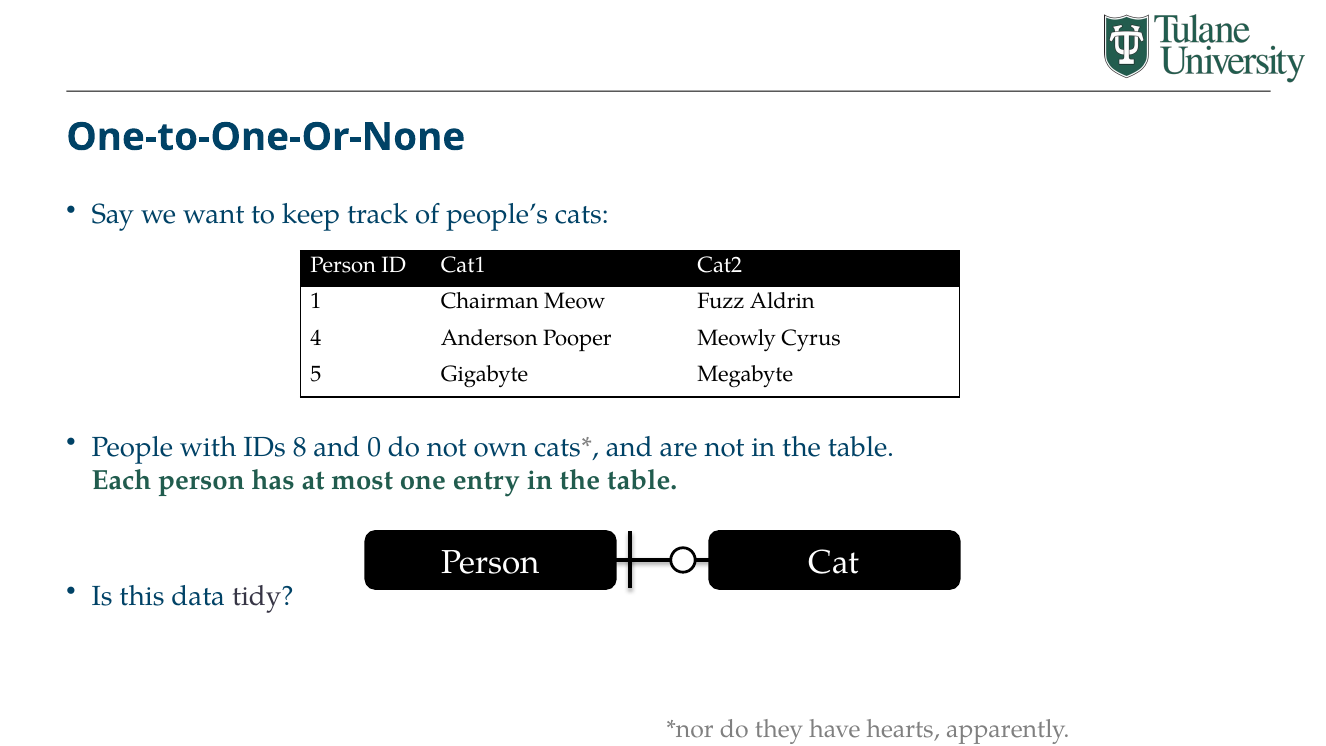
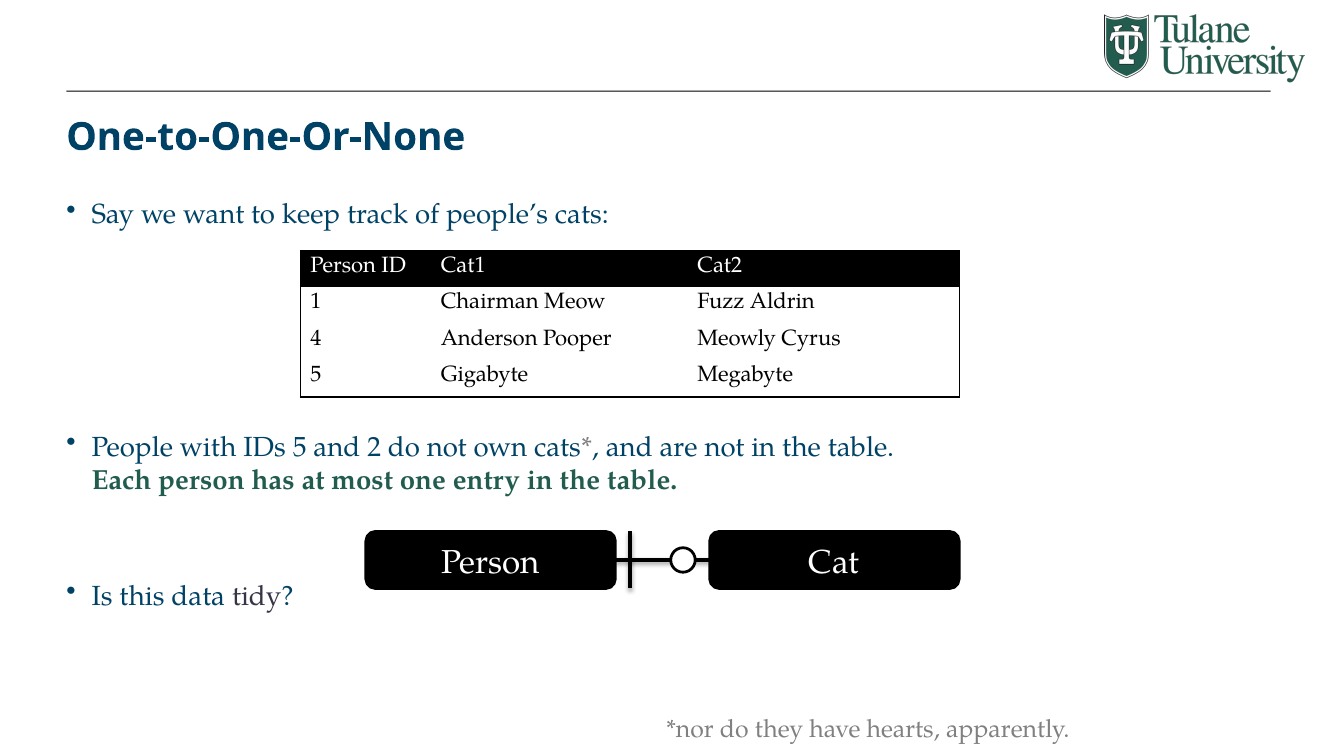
IDs 8: 8 -> 5
0: 0 -> 2
